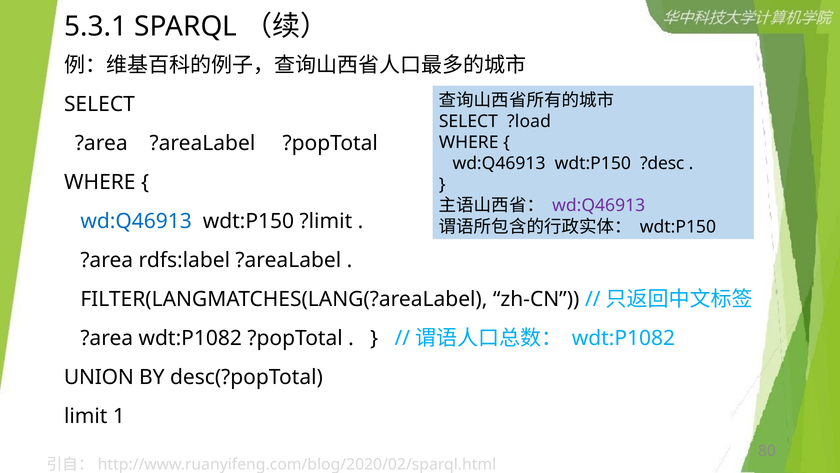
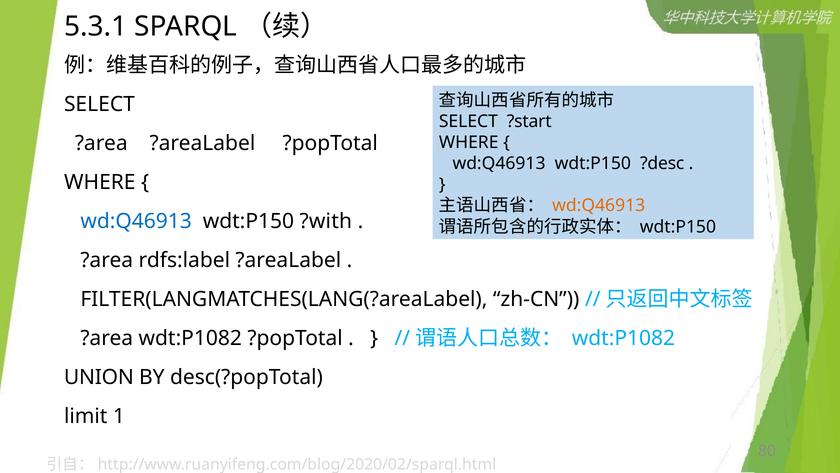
?load: ?load -> ?start
wd:Q46913 at (599, 205) colour: purple -> orange
?limit: ?limit -> ?with
